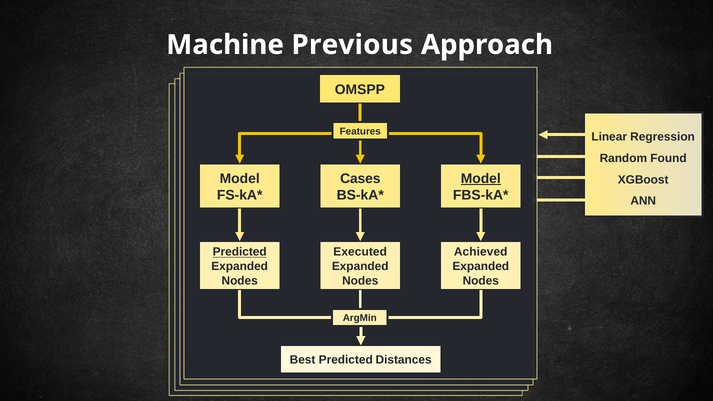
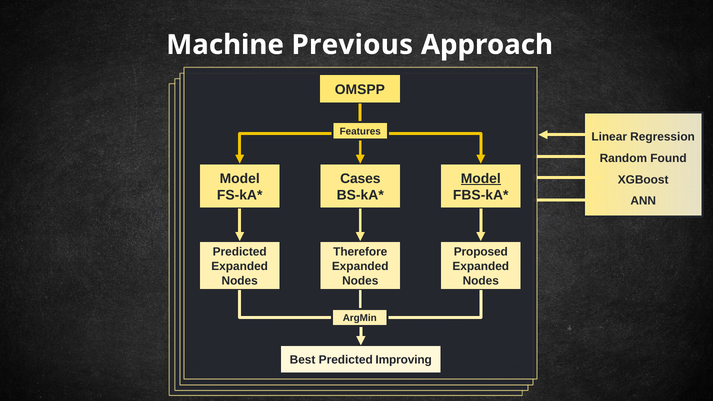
Predicted at (240, 252) underline: present -> none
Executed: Executed -> Therefore
Achieved: Achieved -> Proposed
Distances: Distances -> Improving
